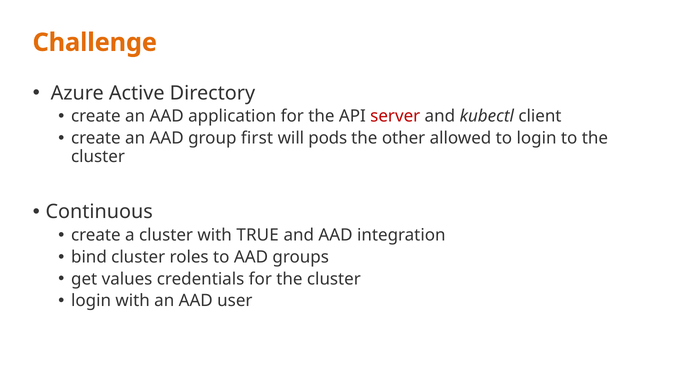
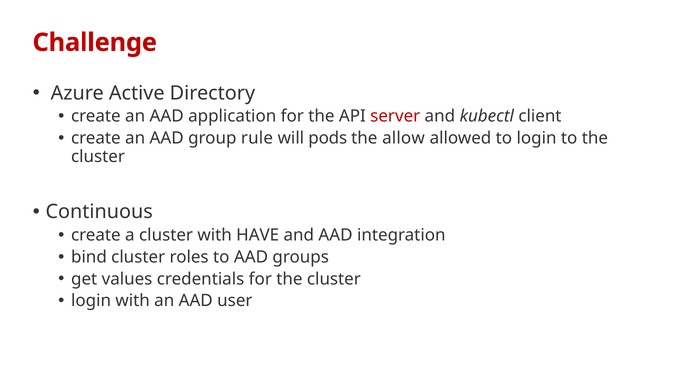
Challenge colour: orange -> red
first: first -> rule
other: other -> allow
TRUE: TRUE -> HAVE
